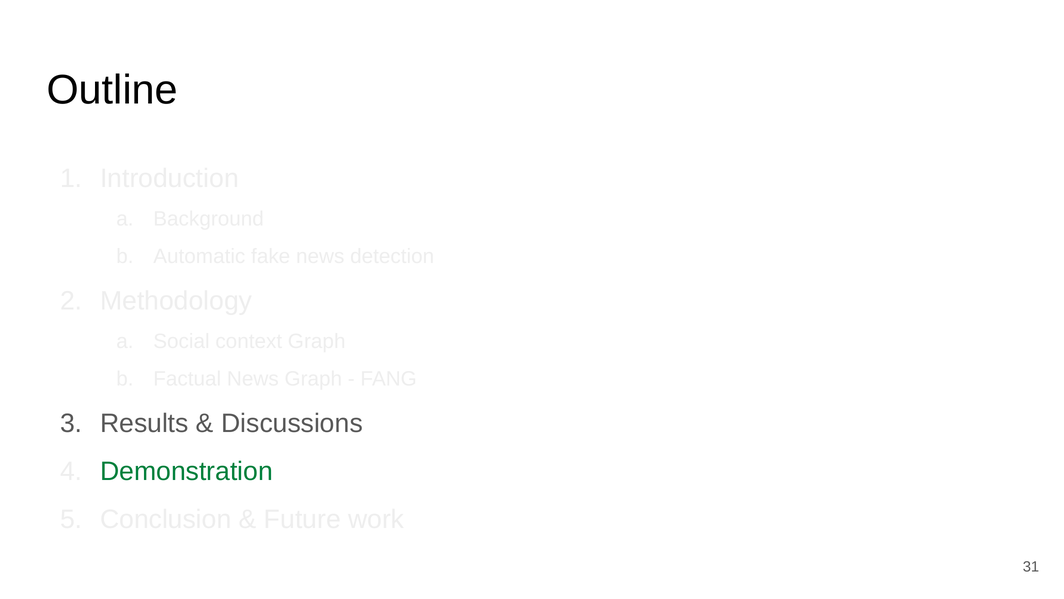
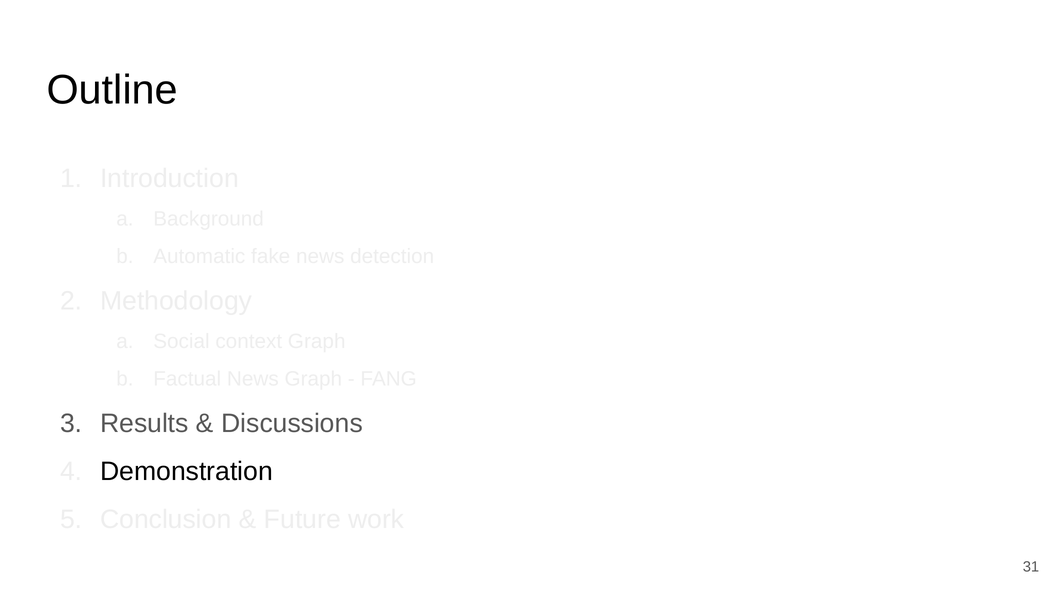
Demonstration colour: green -> black
